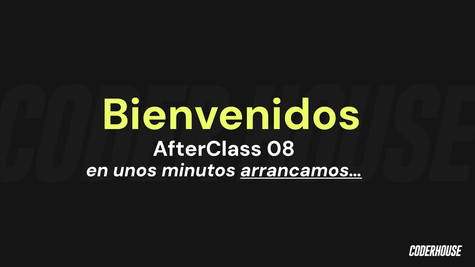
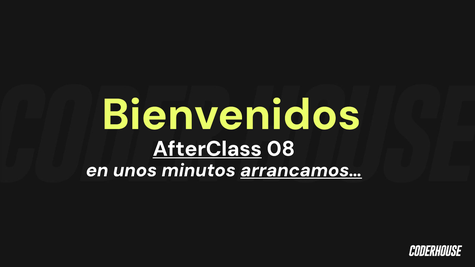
AfterClass underline: none -> present
